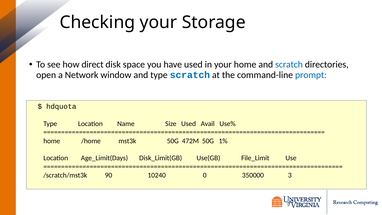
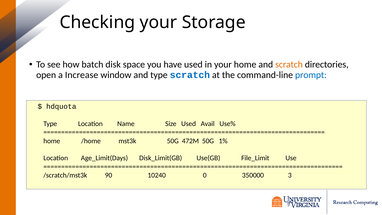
direct: direct -> batch
scratch at (289, 65) colour: blue -> orange
Network: Network -> Increase
